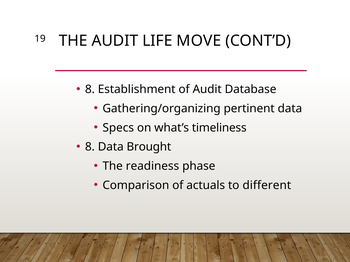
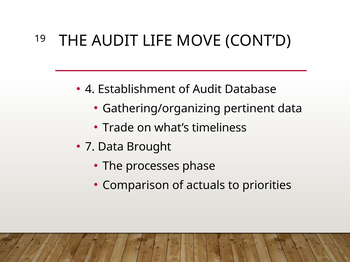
8 at (90, 90): 8 -> 4
Specs: Specs -> Trade
8 at (90, 147): 8 -> 7
readiness: readiness -> processes
different: different -> priorities
